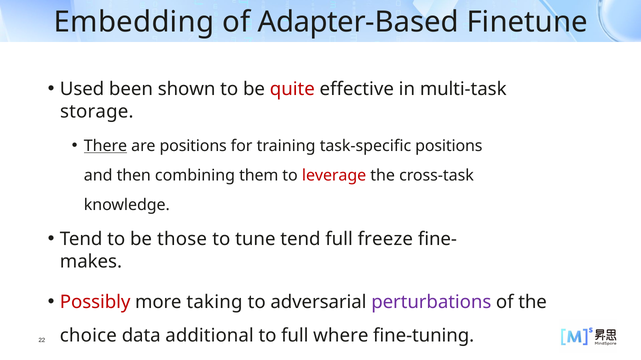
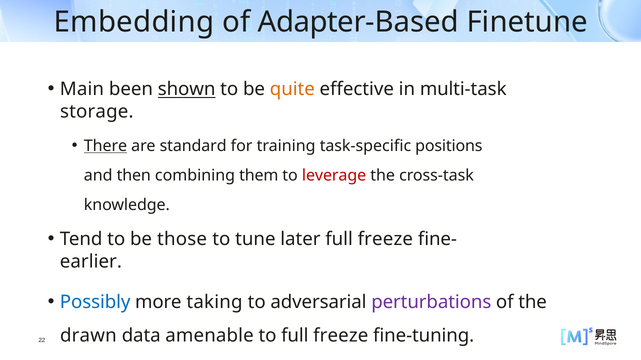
Used: Used -> Main
shown underline: none -> present
quite colour: red -> orange
are positions: positions -> standard
tune tend: tend -> later
makes: makes -> earlier
Possibly colour: red -> blue
choice: choice -> drawn
additional: additional -> amenable
to full where: where -> freeze
